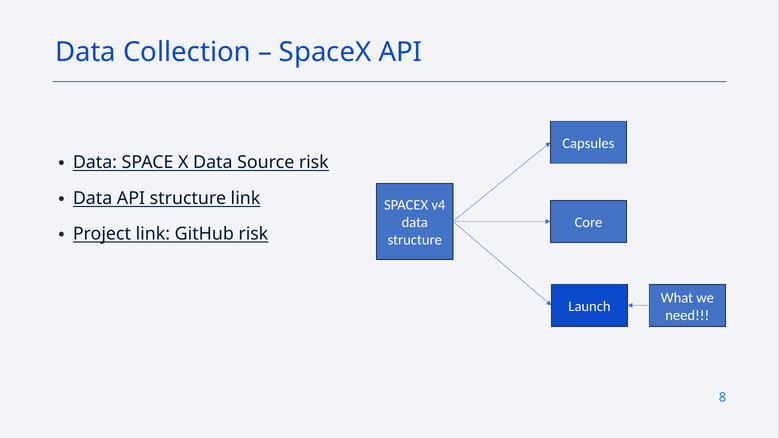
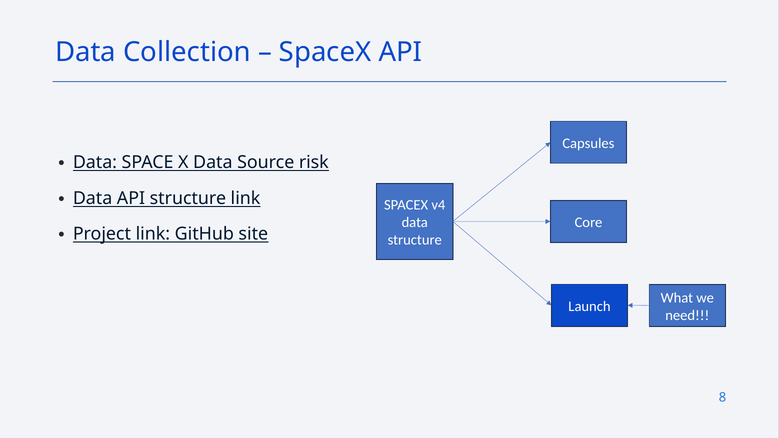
GitHub risk: risk -> site
